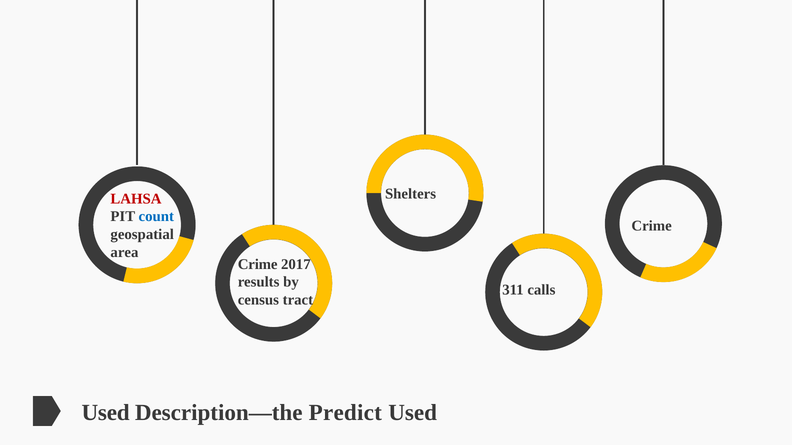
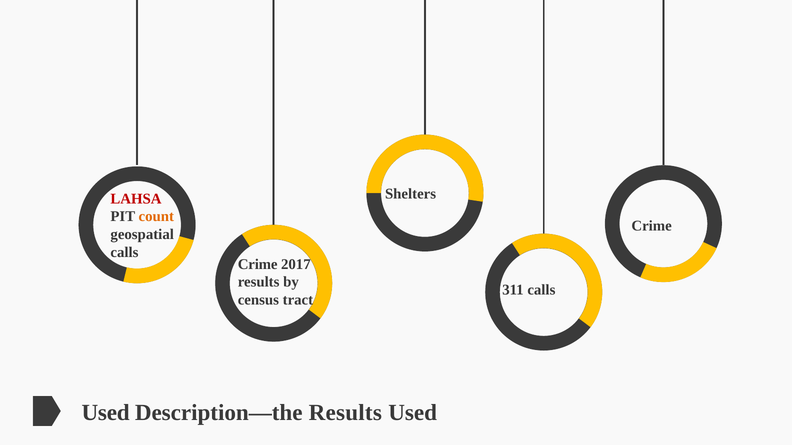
count colour: blue -> orange
area at (124, 252): area -> calls
Description—the Predict: Predict -> Results
